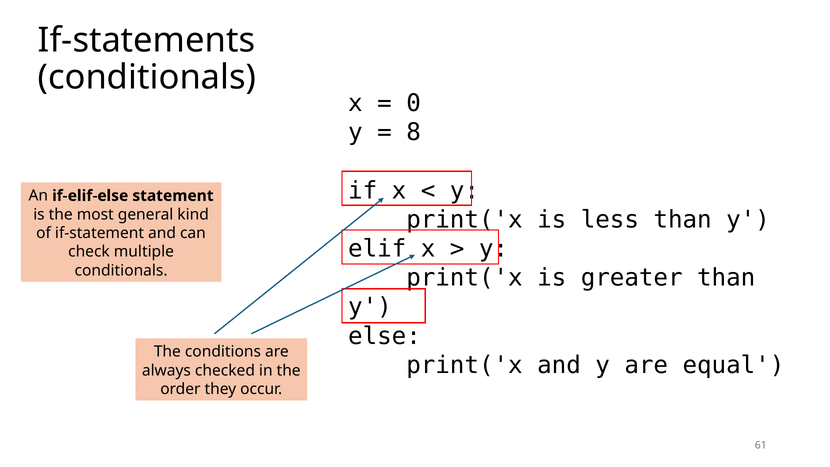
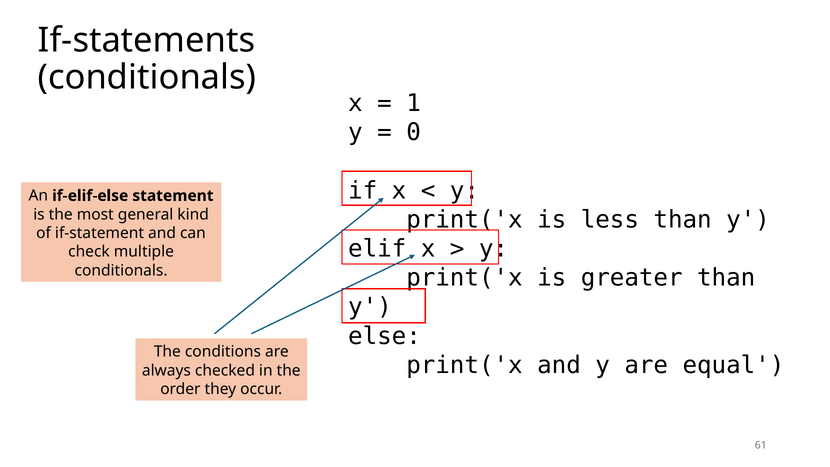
0: 0 -> 1
8: 8 -> 0
